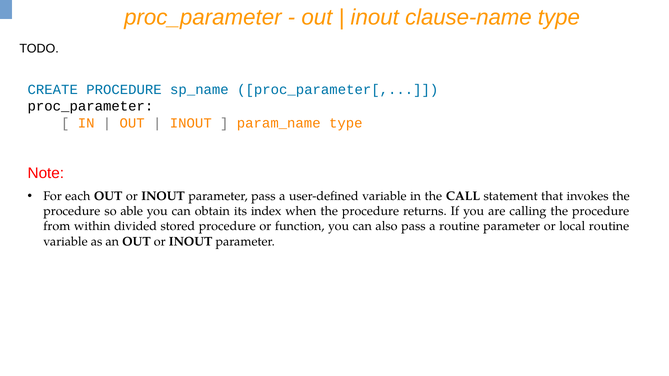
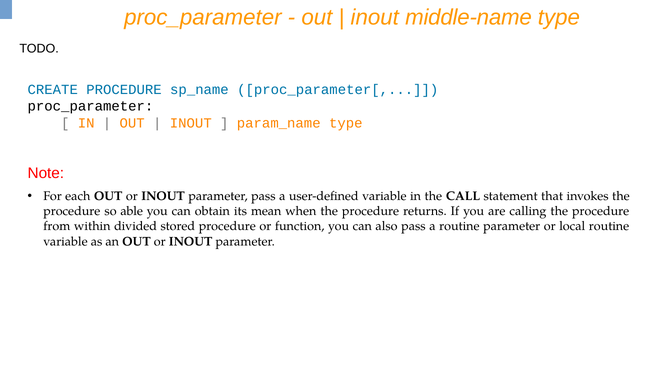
clause-name: clause-name -> middle-name
index: index -> mean
